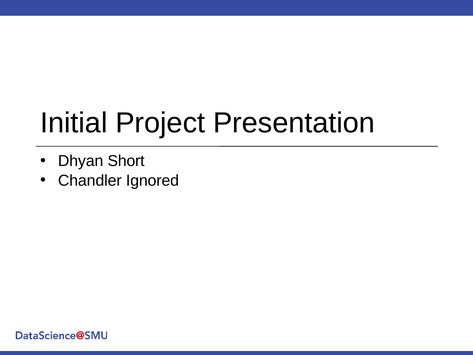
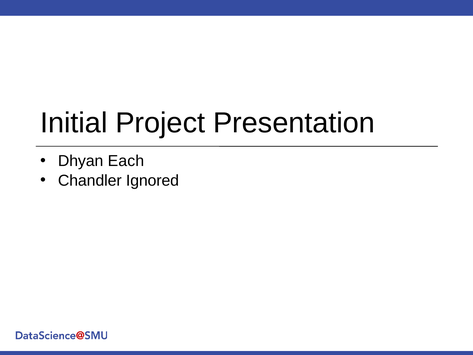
Short: Short -> Each
